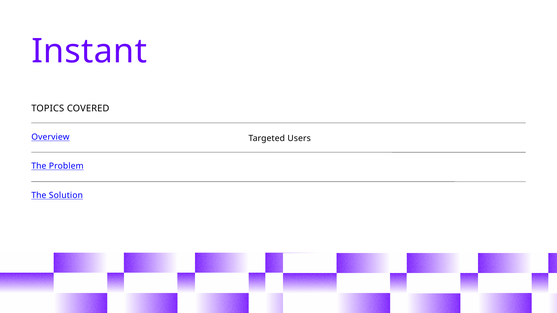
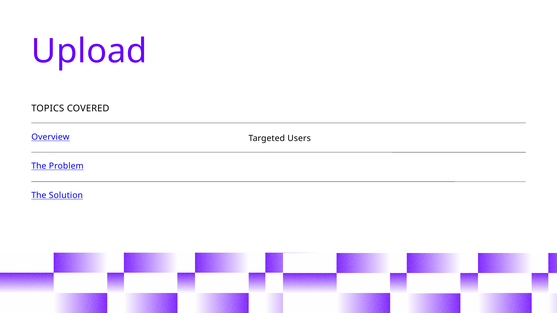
Instant: Instant -> Upload
